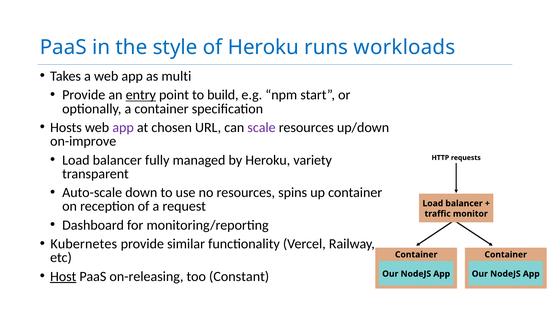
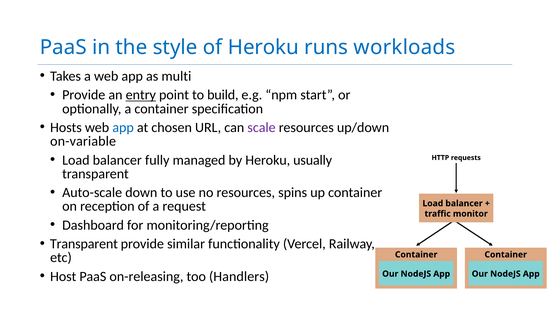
app at (123, 127) colour: purple -> blue
on-improve: on-improve -> on-variable
variety: variety -> usually
Kubernetes at (84, 243): Kubernetes -> Transparent
Host underline: present -> none
Constant: Constant -> Handlers
